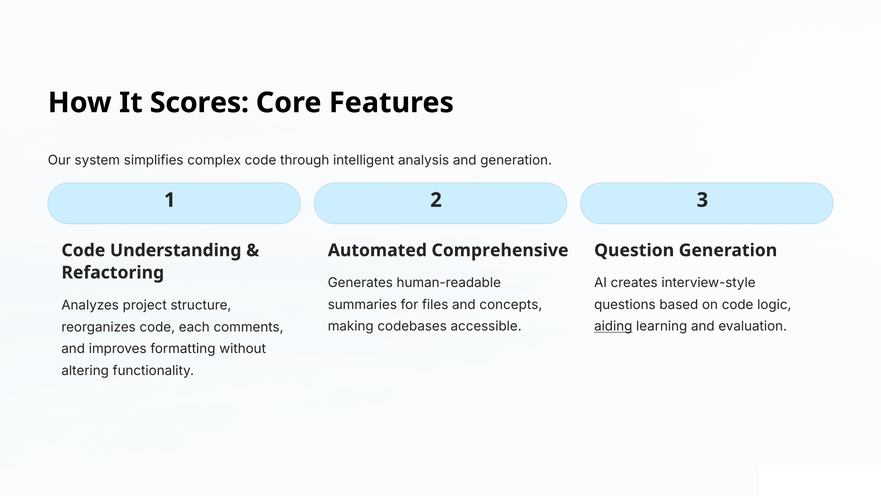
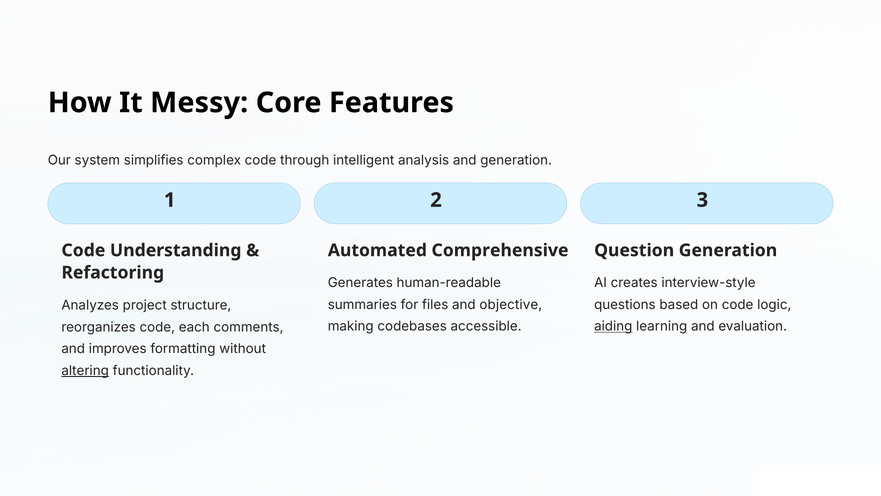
Scores: Scores -> Messy
concepts: concepts -> objective
altering underline: none -> present
